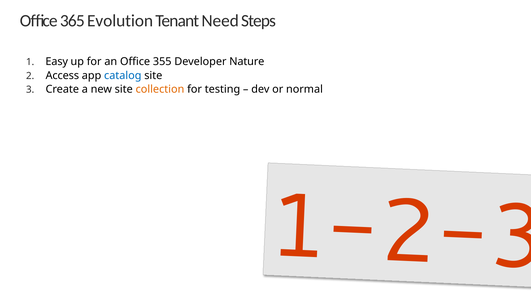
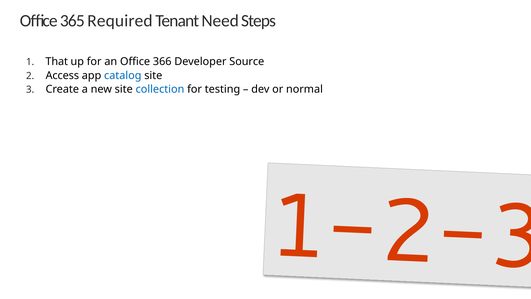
Evolution: Evolution -> Required
Easy: Easy -> That
355: 355 -> 366
Nature: Nature -> Source
collection colour: orange -> blue
